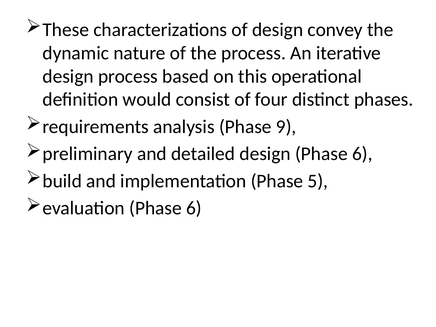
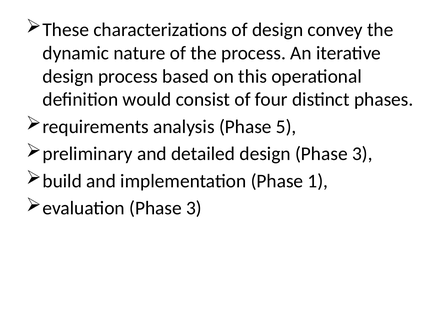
9: 9 -> 5
design Phase 6: 6 -> 3
5: 5 -> 1
evaluation Phase 6: 6 -> 3
